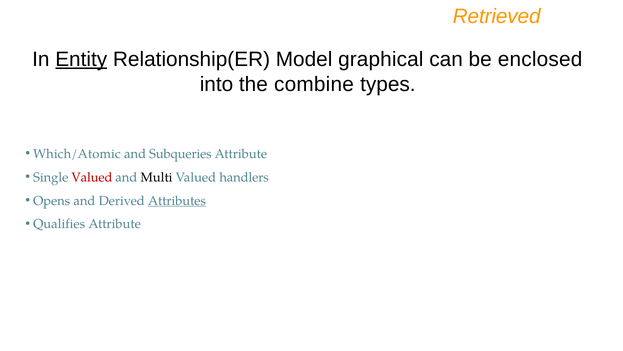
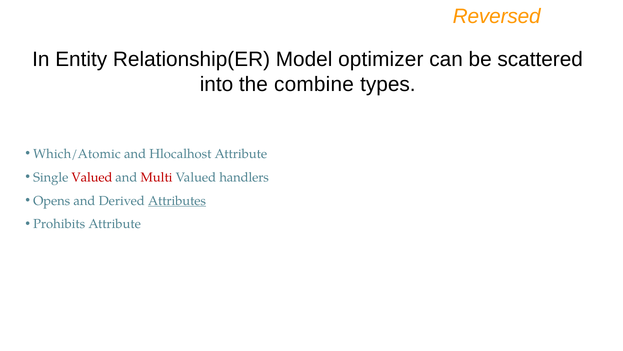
Retrieved: Retrieved -> Reversed
Entity underline: present -> none
graphical: graphical -> optimizer
enclosed: enclosed -> scattered
Subqueries: Subqueries -> Hlocalhost
Multi colour: black -> red
Qualifies: Qualifies -> Prohibits
